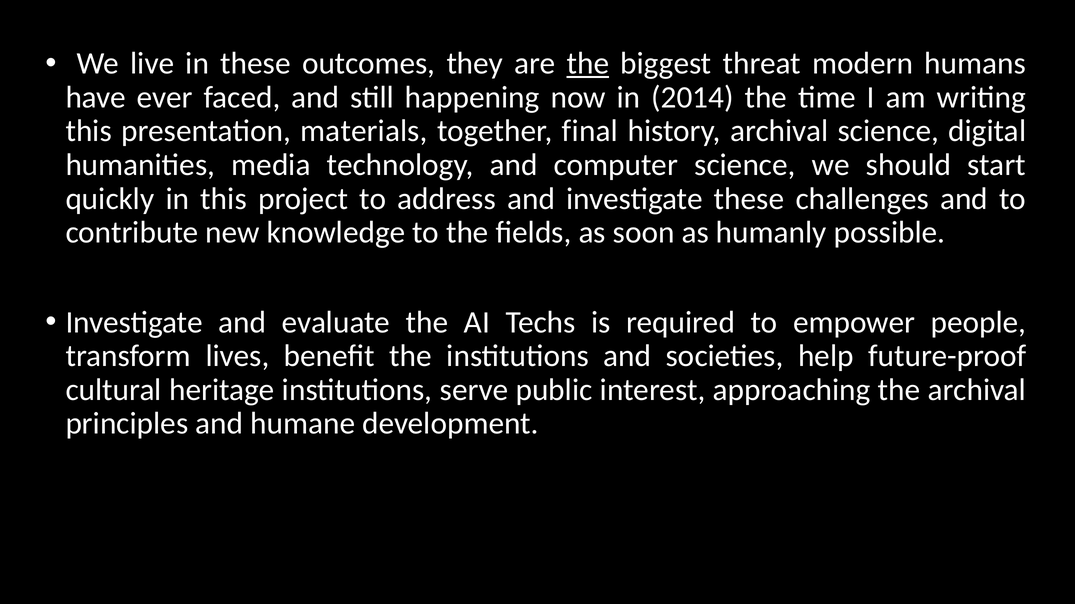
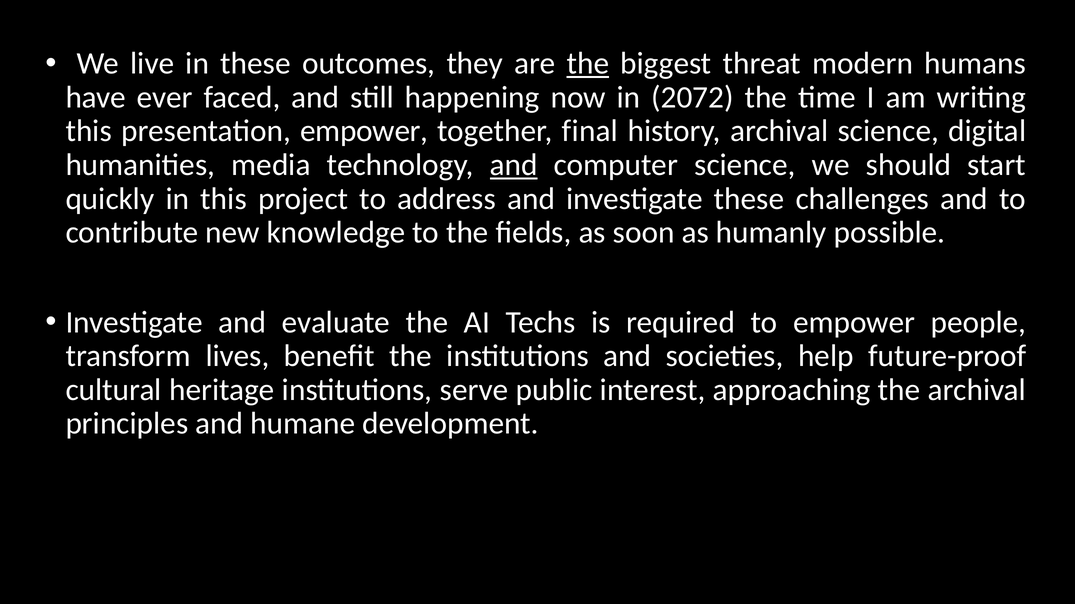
2014: 2014 -> 2072
presentation materials: materials -> empower
and at (514, 165) underline: none -> present
